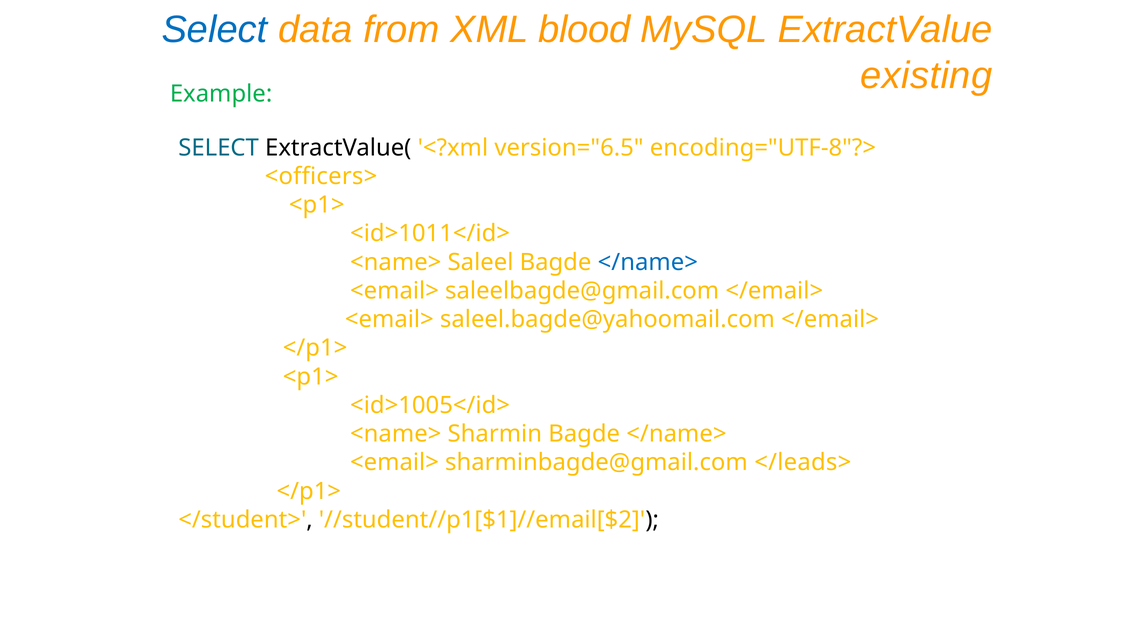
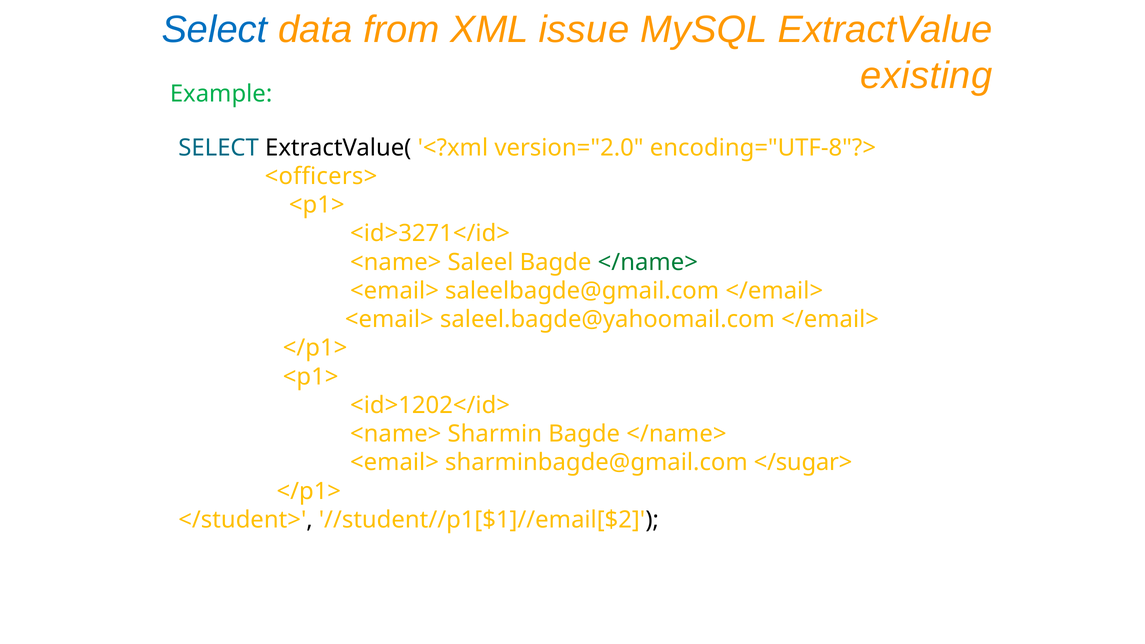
blood: blood -> issue
version="6.5: version="6.5 -> version="2.0
<id>1011</id>: <id>1011</id> -> <id>3271</id>
</name> at (648, 262) colour: blue -> green
<id>1005</id>: <id>1005</id> -> <id>1202</id>
</leads>: </leads> -> </sugar>
